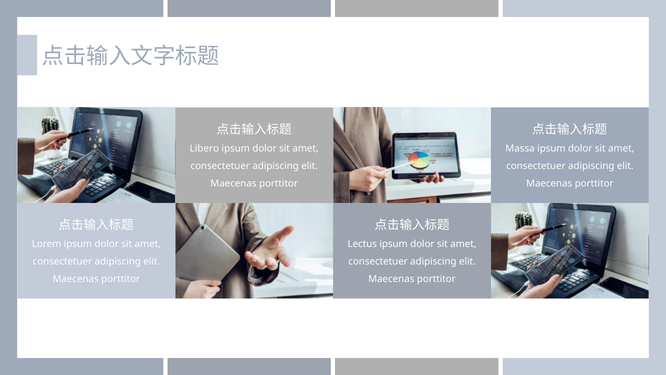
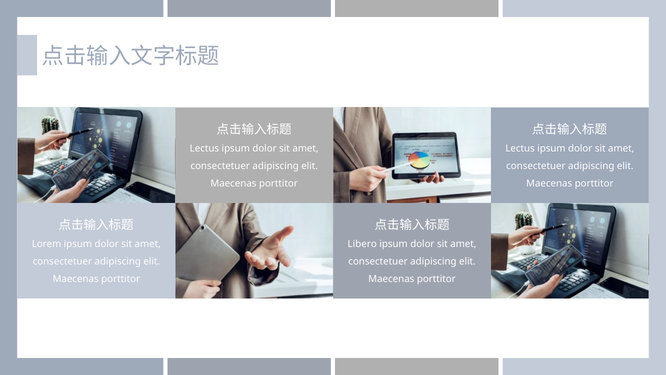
Libero at (204, 148): Libero -> Lectus
Massa at (520, 148): Massa -> Lectus
Lectus: Lectus -> Libero
